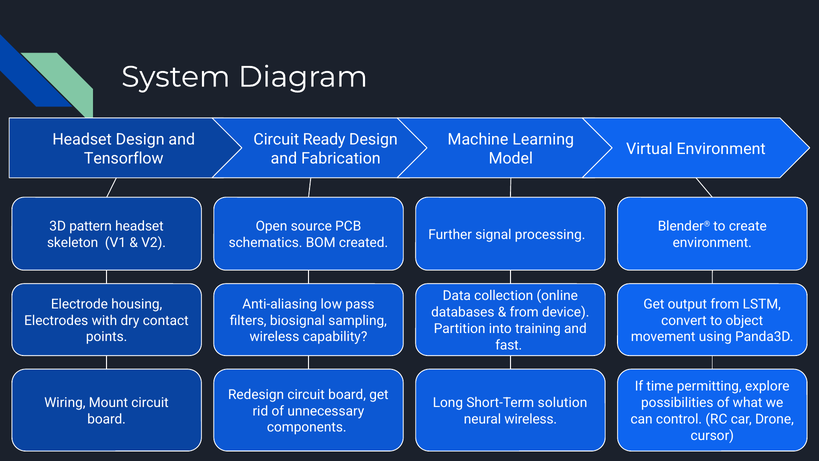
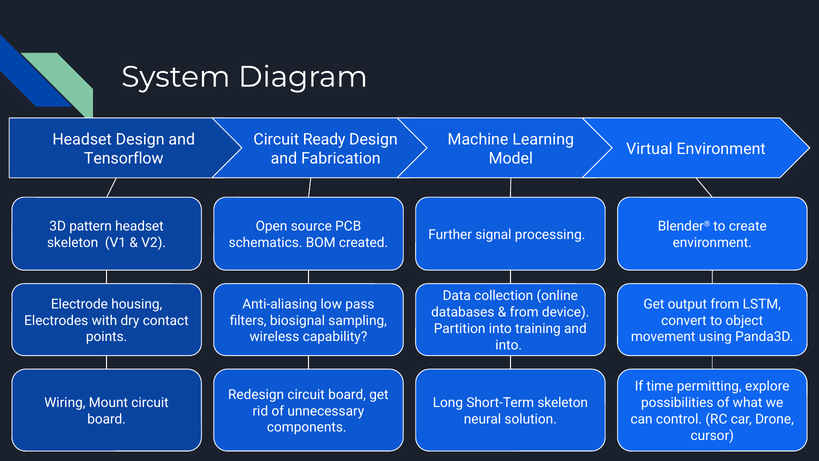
fast at (509, 345): fast -> into
Short-Term solution: solution -> skeleton
neural wireless: wireless -> solution
